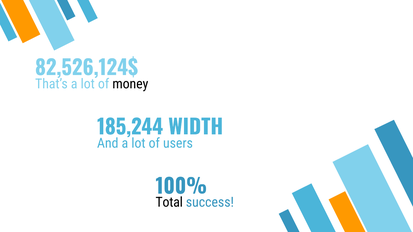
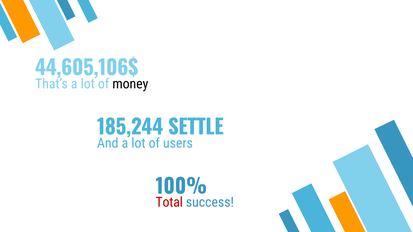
82,526,124$: 82,526,124$ -> 44,605,106$
WIDTH: WIDTH -> SETTLE
Total colour: black -> red
